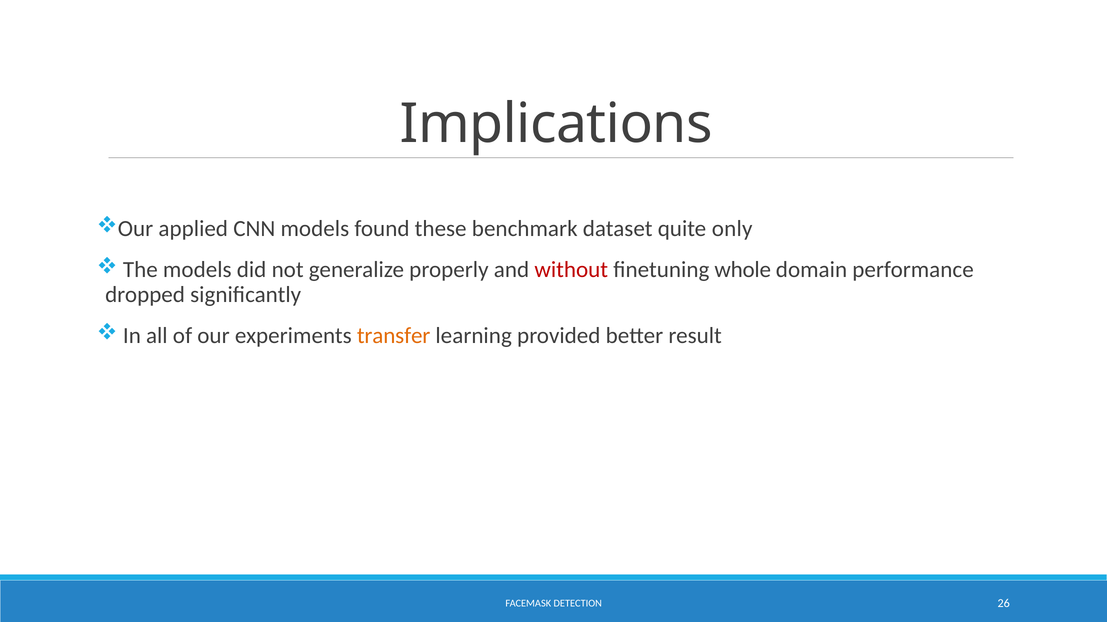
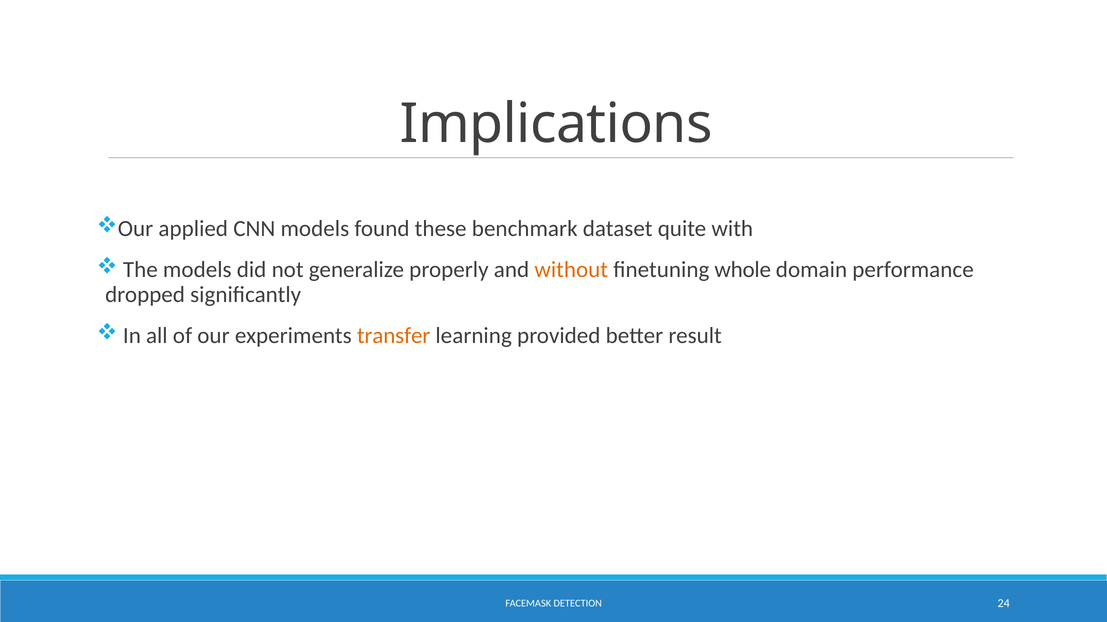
only: only -> with
without colour: red -> orange
26: 26 -> 24
